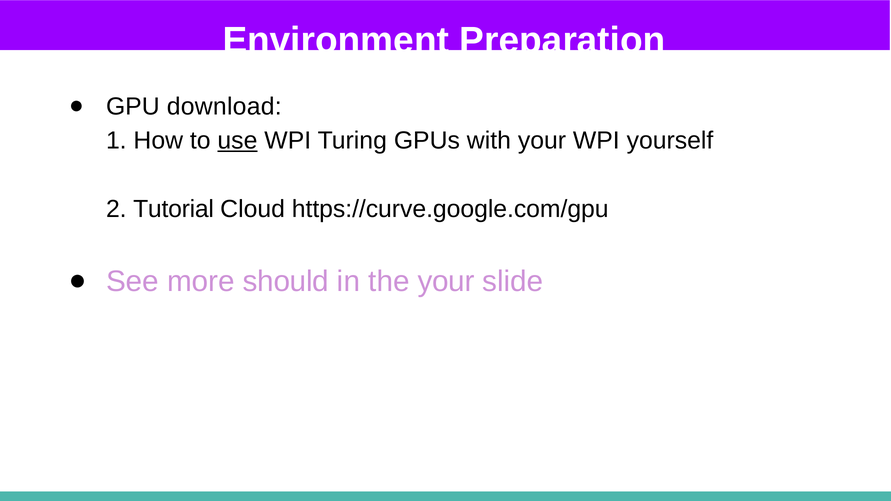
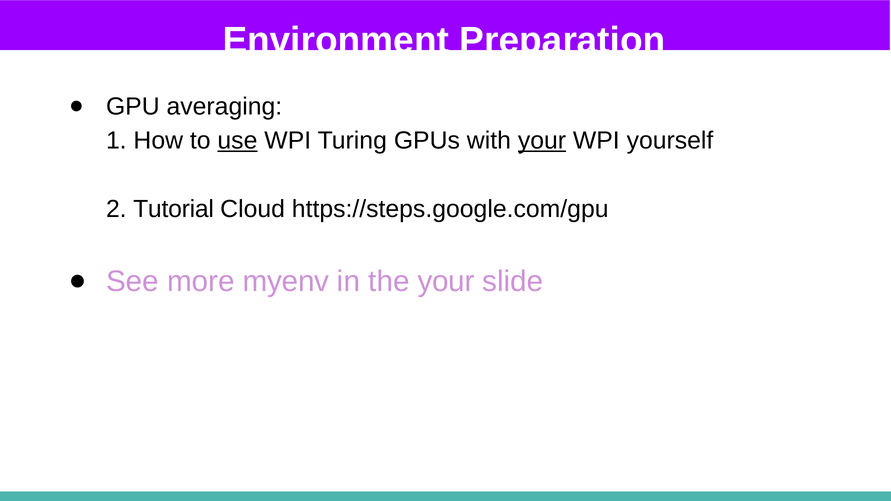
download: download -> averaging
your at (542, 141) underline: none -> present
https://curve.google.com/gpu: https://curve.google.com/gpu -> https://steps.google.com/gpu
should: should -> myenv
